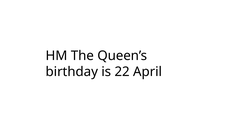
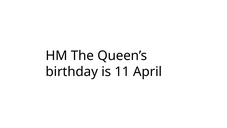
22: 22 -> 11
